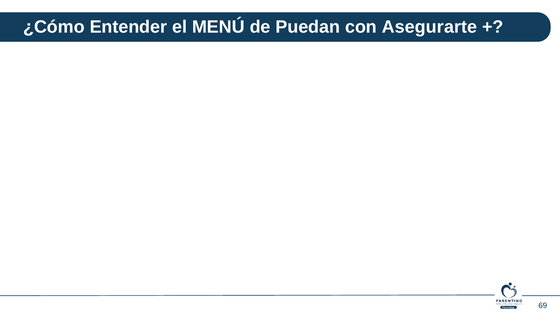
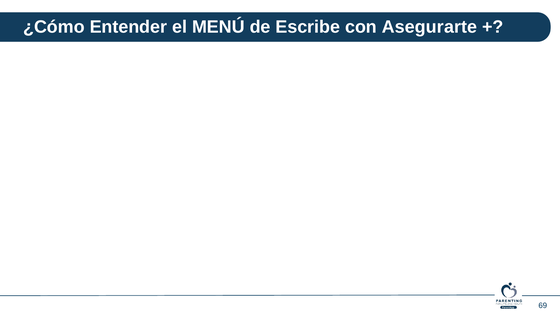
Puedan: Puedan -> Escribe
